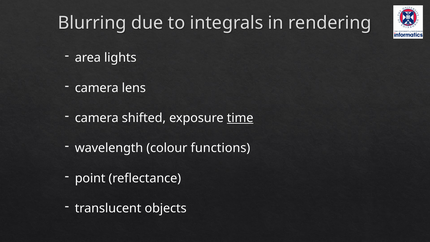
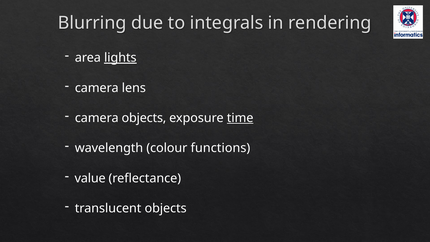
lights underline: none -> present
camera shifted: shifted -> objects
point: point -> value
